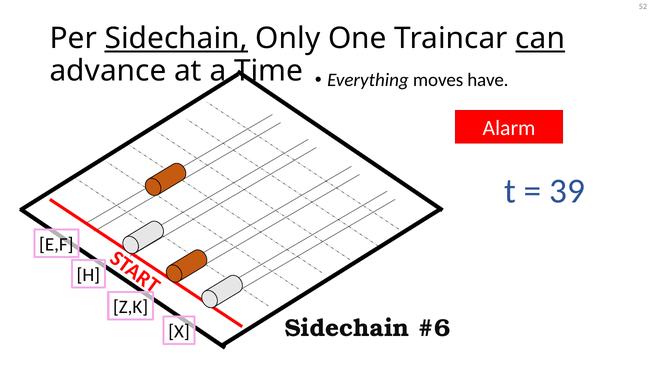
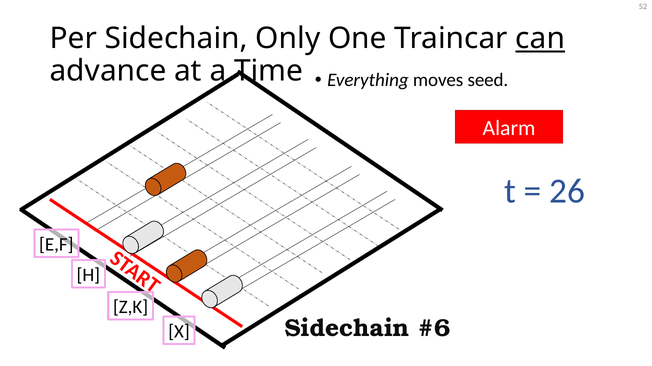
Sidechain at (176, 39) underline: present -> none
have: have -> seed
39: 39 -> 26
